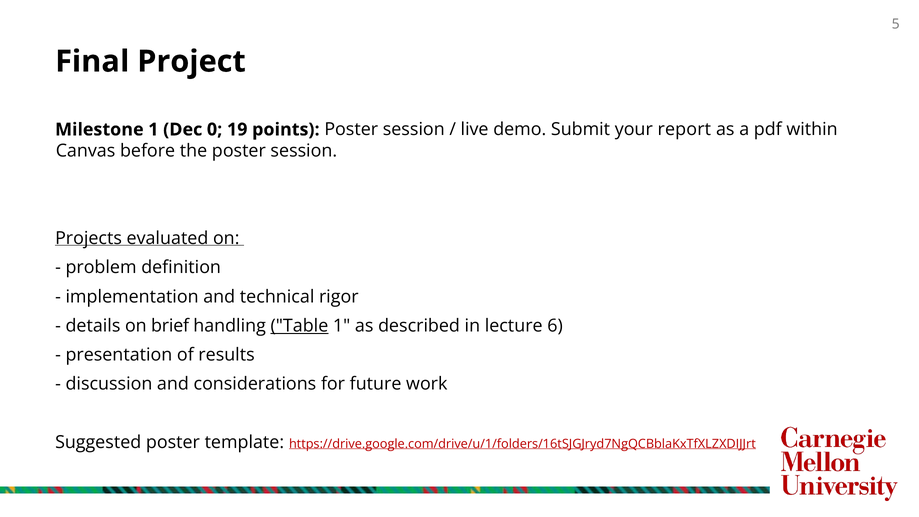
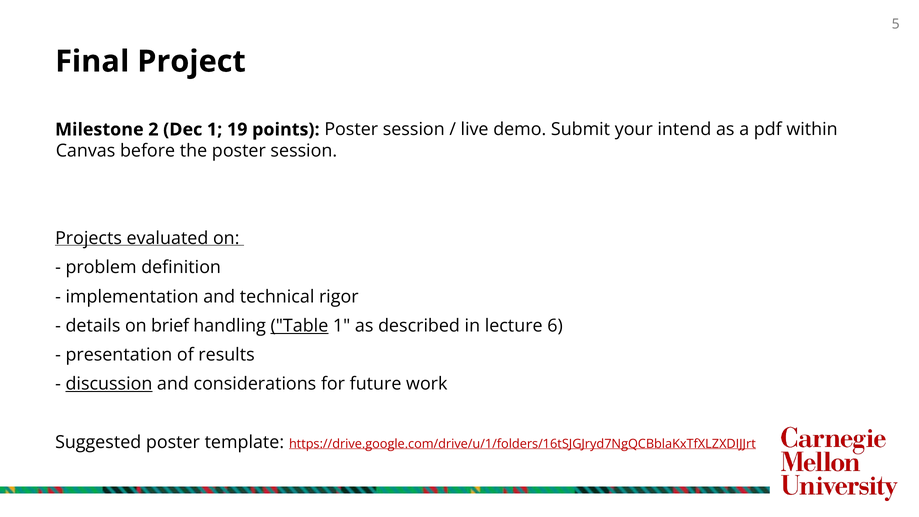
Milestone 1: 1 -> 2
Dec 0: 0 -> 1
report: report -> intend
discussion underline: none -> present
